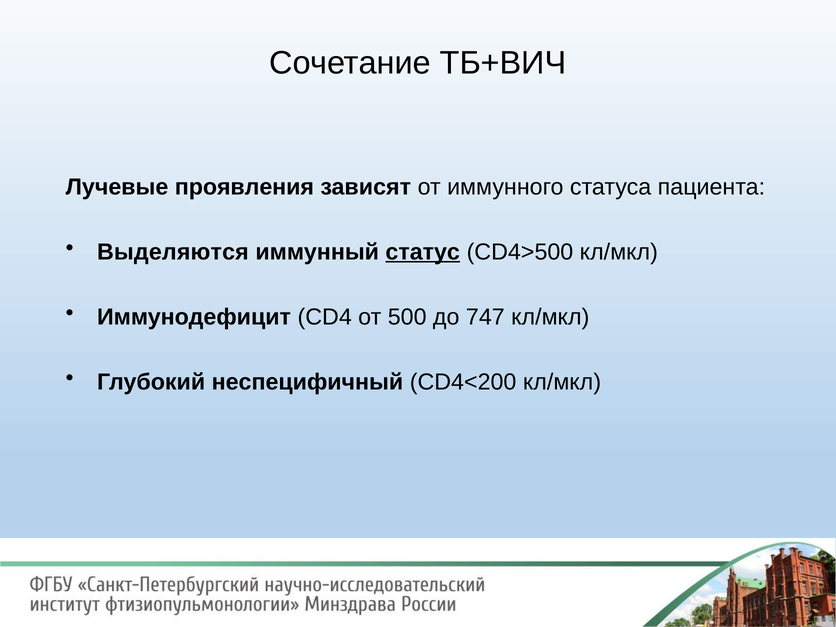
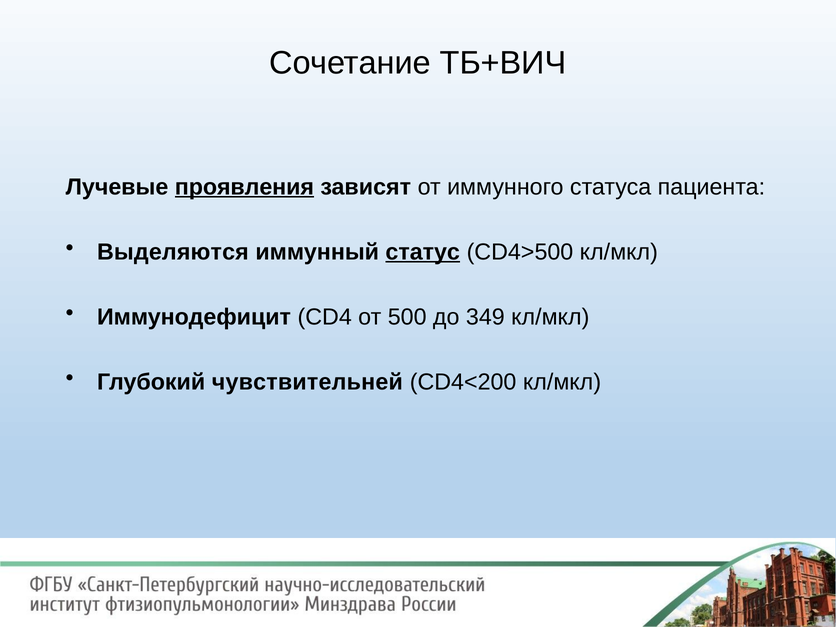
проявления underline: none -> present
747: 747 -> 349
неспецифичный: неспецифичный -> чувствительней
